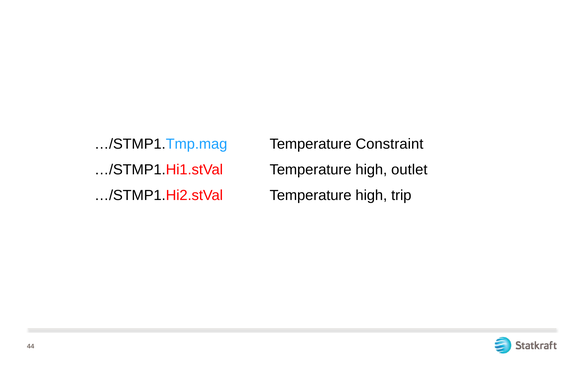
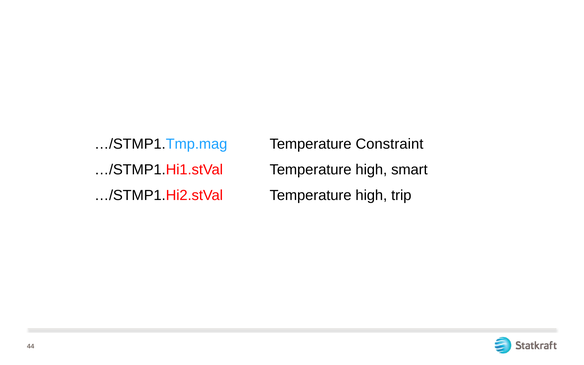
outlet: outlet -> smart
